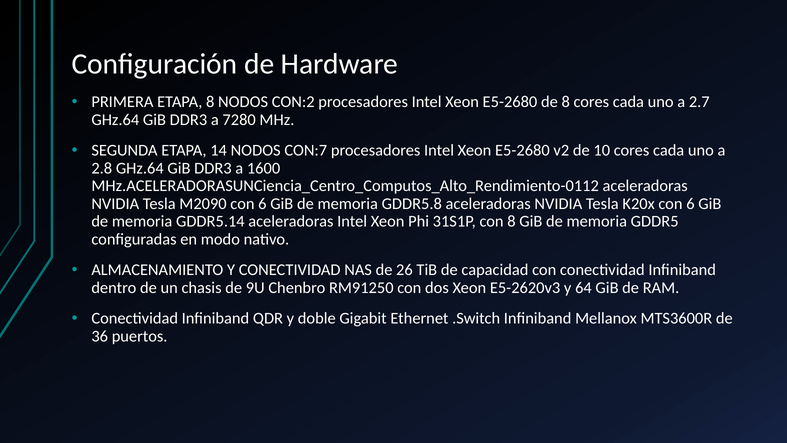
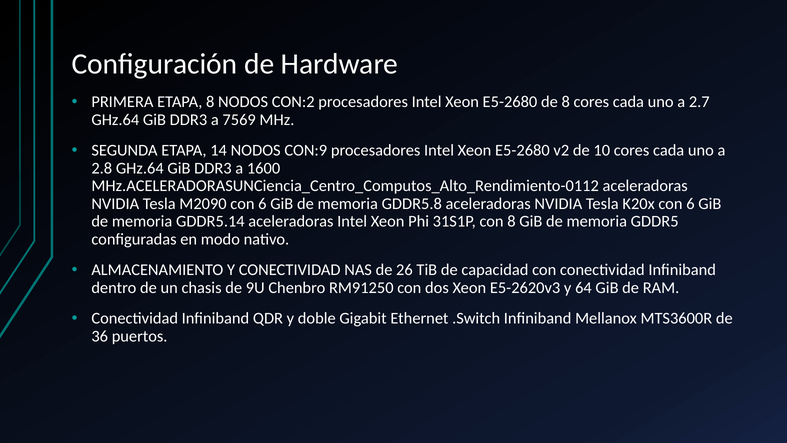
7280: 7280 -> 7569
CON:7: CON:7 -> CON:9
